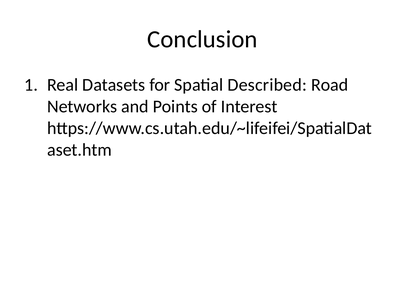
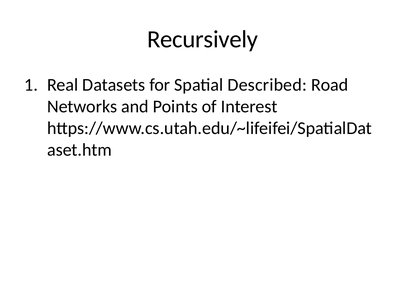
Conclusion: Conclusion -> Recursively
